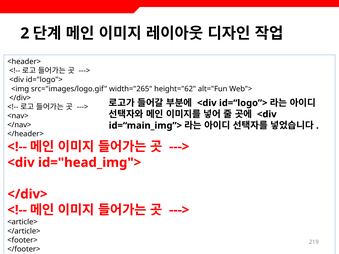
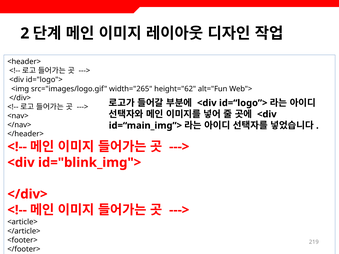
id="head_img">: id="head_img"> -> id="blink_img">
